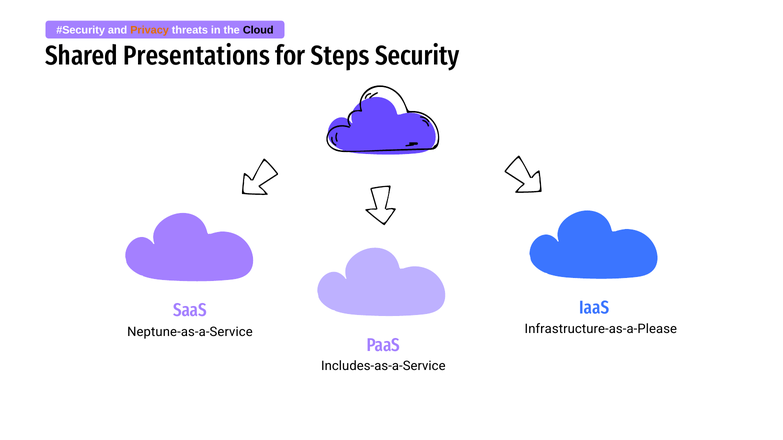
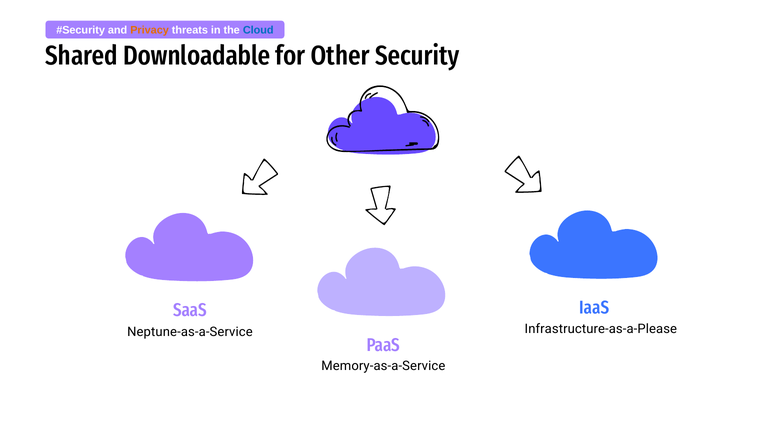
Cloud colour: black -> blue
Presentations: Presentations -> Downloadable
Steps: Steps -> Other
Includes-as-a-Service: Includes-as-a-Service -> Memory-as-a-Service
